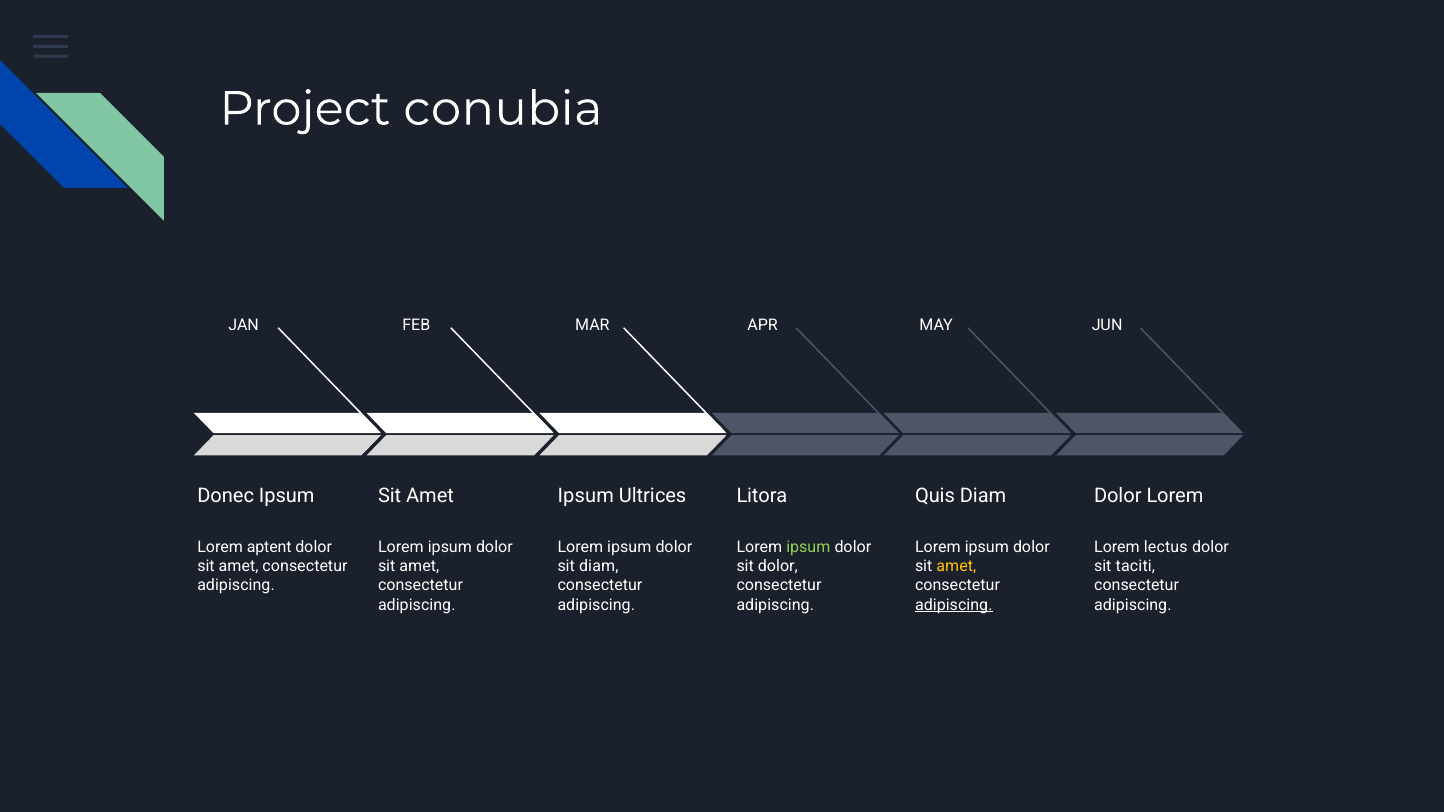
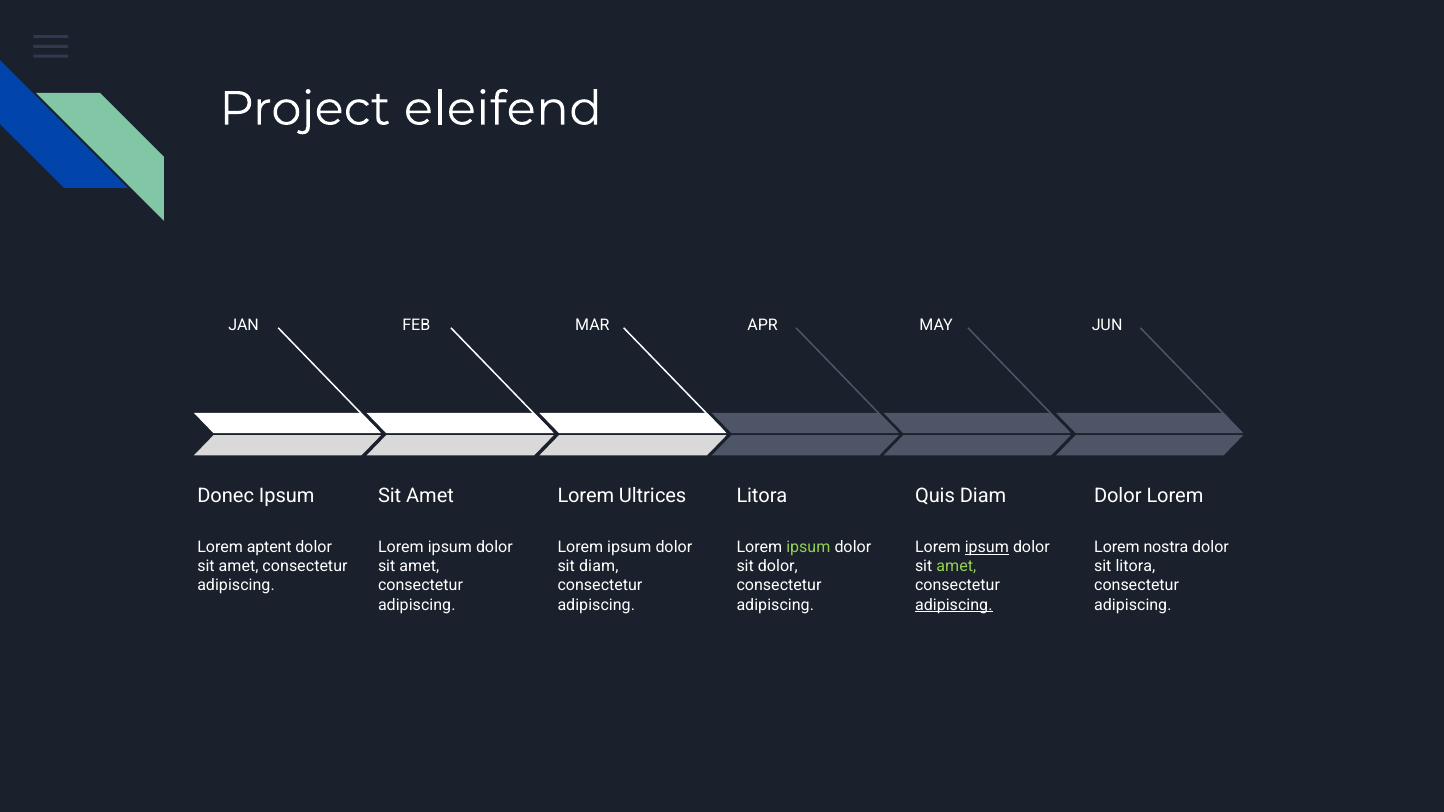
conubia: conubia -> eleifend
Ipsum at (586, 496): Ipsum -> Lorem
ipsum at (987, 547) underline: none -> present
lectus: lectus -> nostra
amet at (956, 567) colour: yellow -> light green
sit taciti: taciti -> litora
